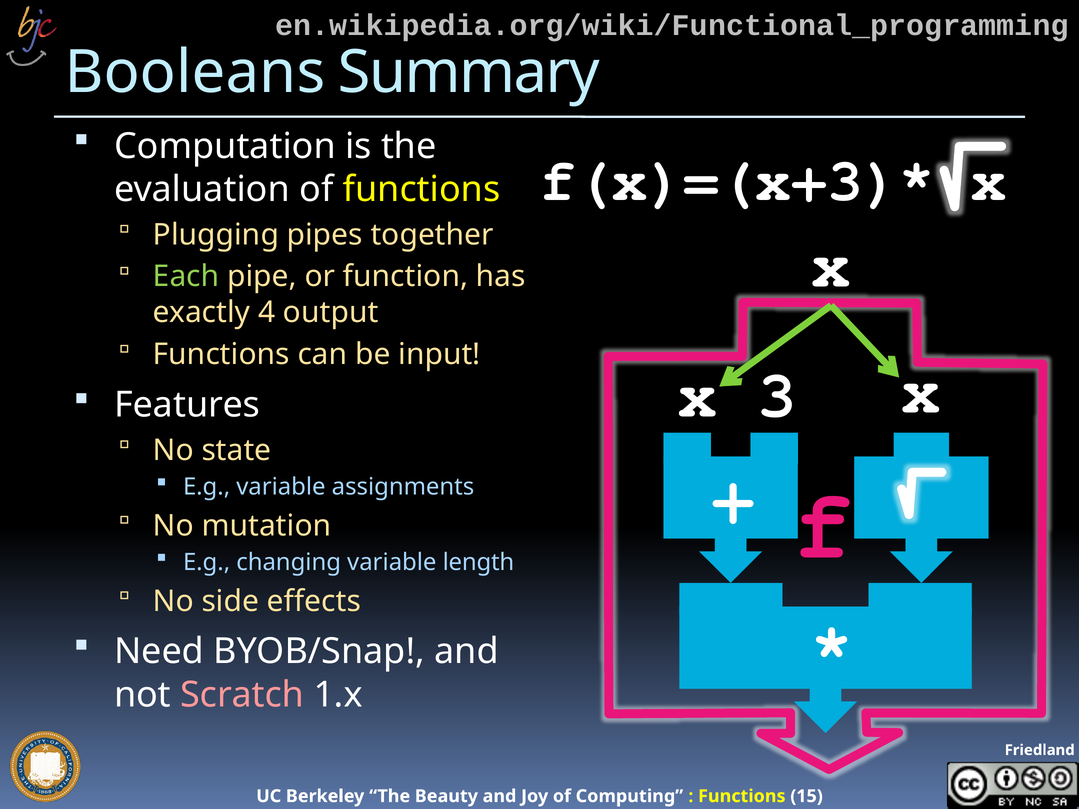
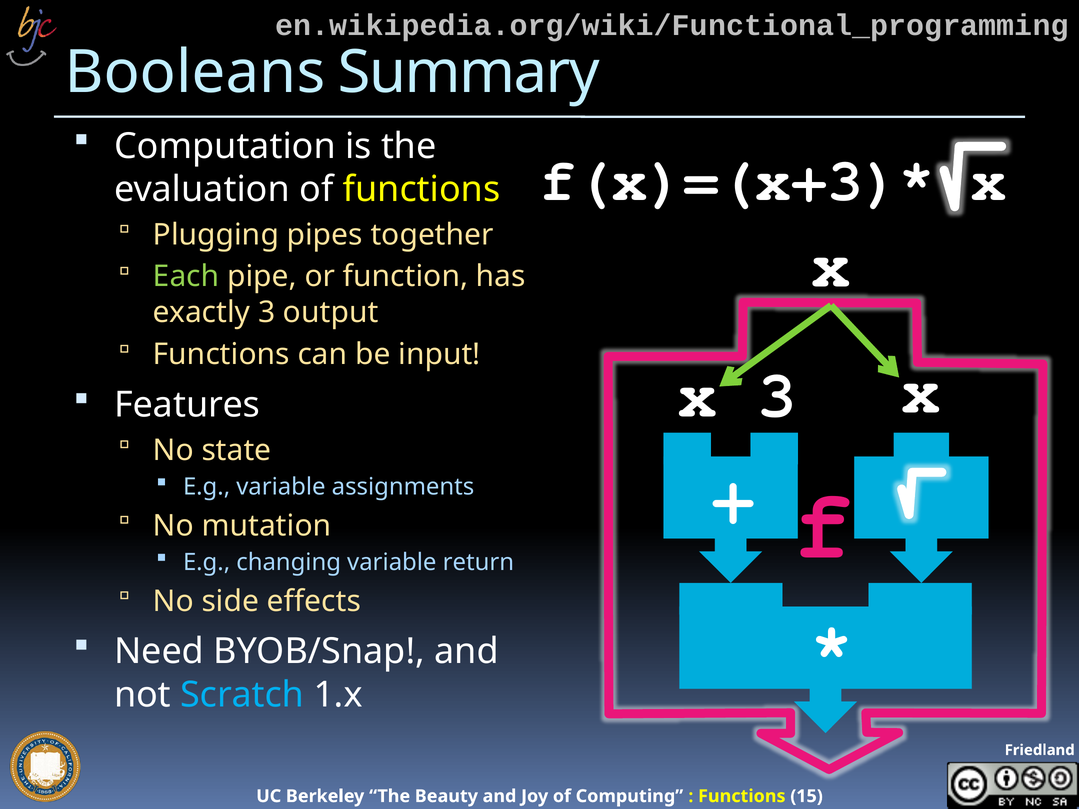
exactly 4: 4 -> 3
length: length -> return
Scratch colour: pink -> light blue
